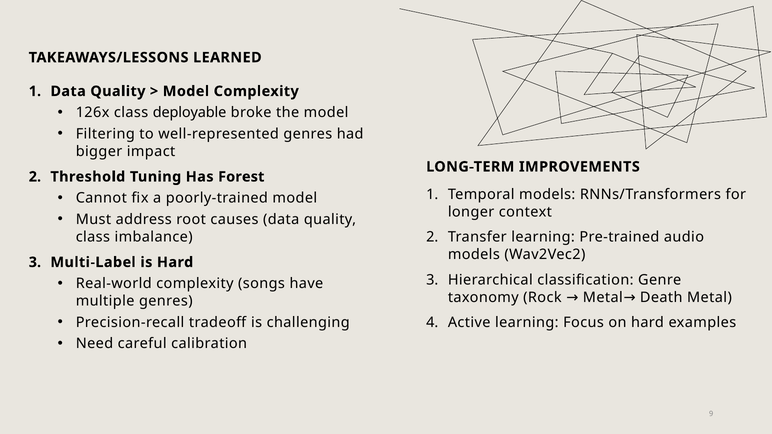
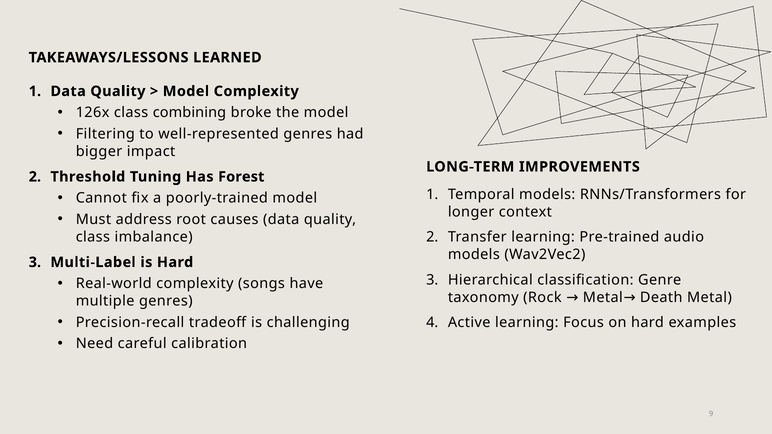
deployable: deployable -> combining
